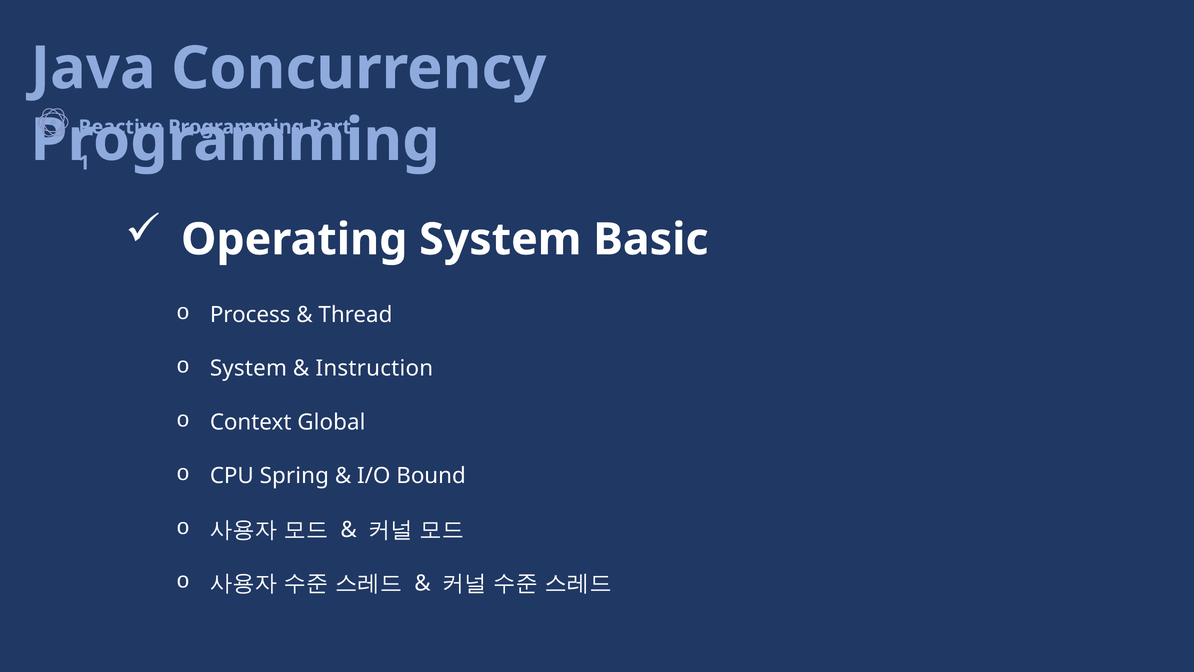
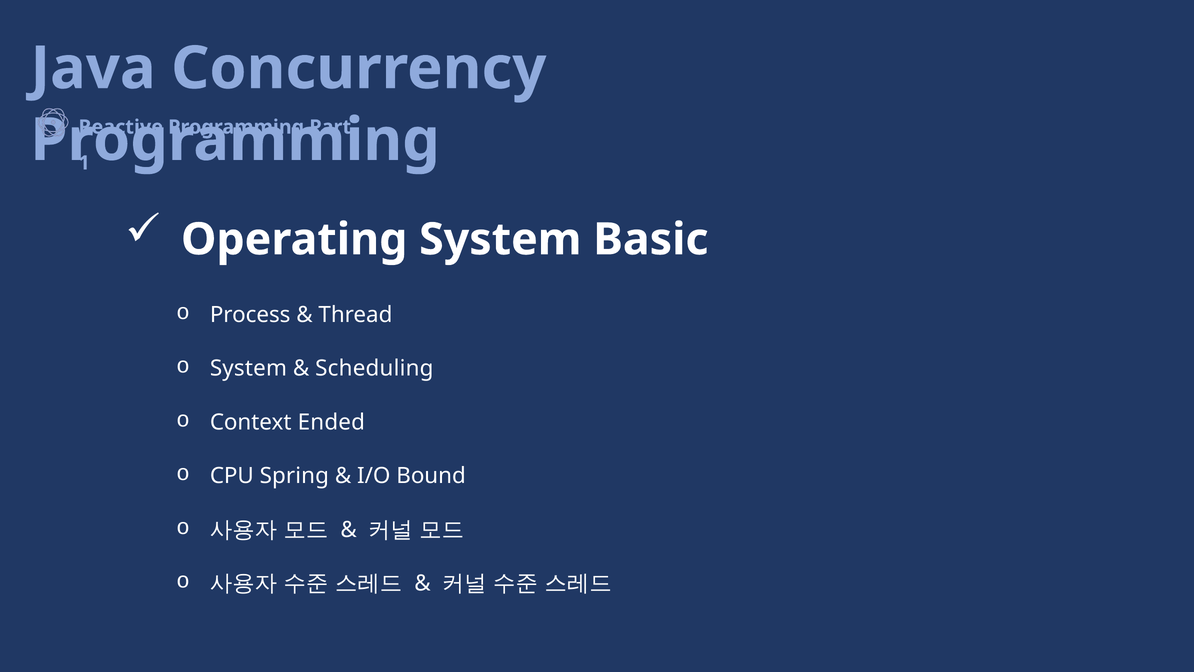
Instruction: Instruction -> Scheduling
Global: Global -> Ended
